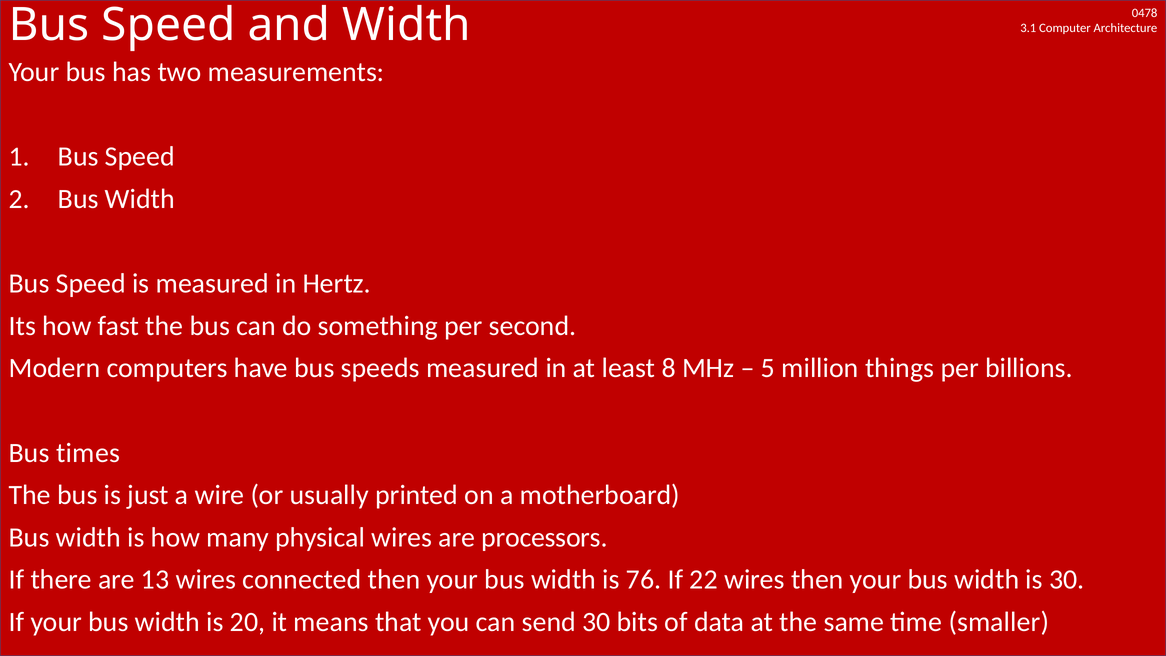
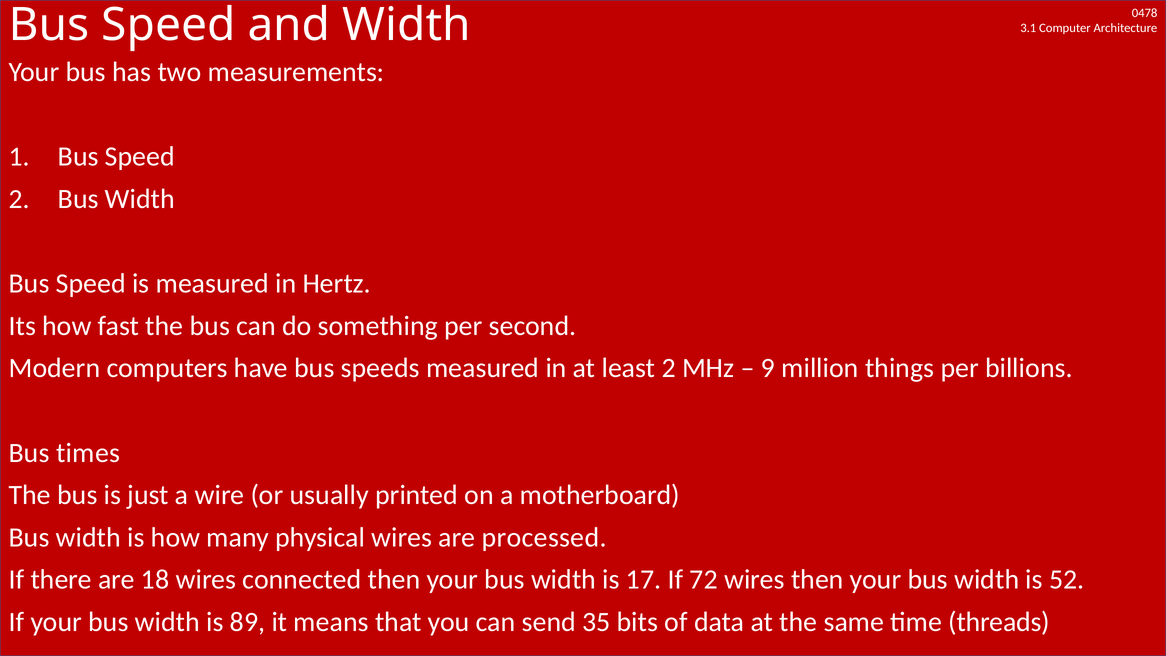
least 8: 8 -> 2
5: 5 -> 9
processors: processors -> processed
13: 13 -> 18
76: 76 -> 17
22: 22 -> 72
is 30: 30 -> 52
20: 20 -> 89
send 30: 30 -> 35
smaller: smaller -> threads
